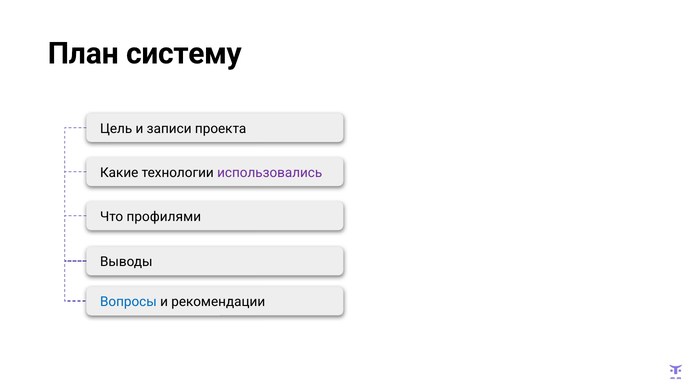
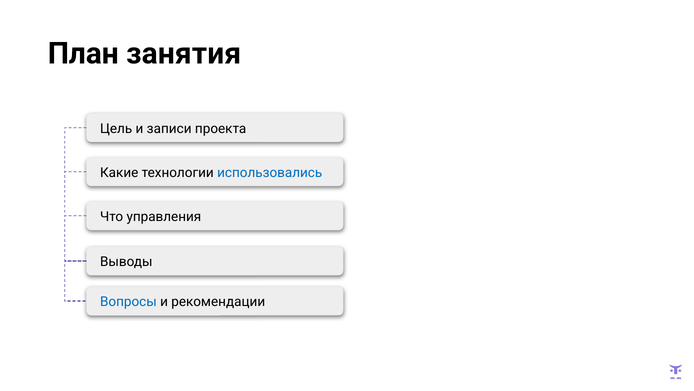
систему: систему -> занятия
использовались colour: purple -> blue
профилями: профилями -> управления
